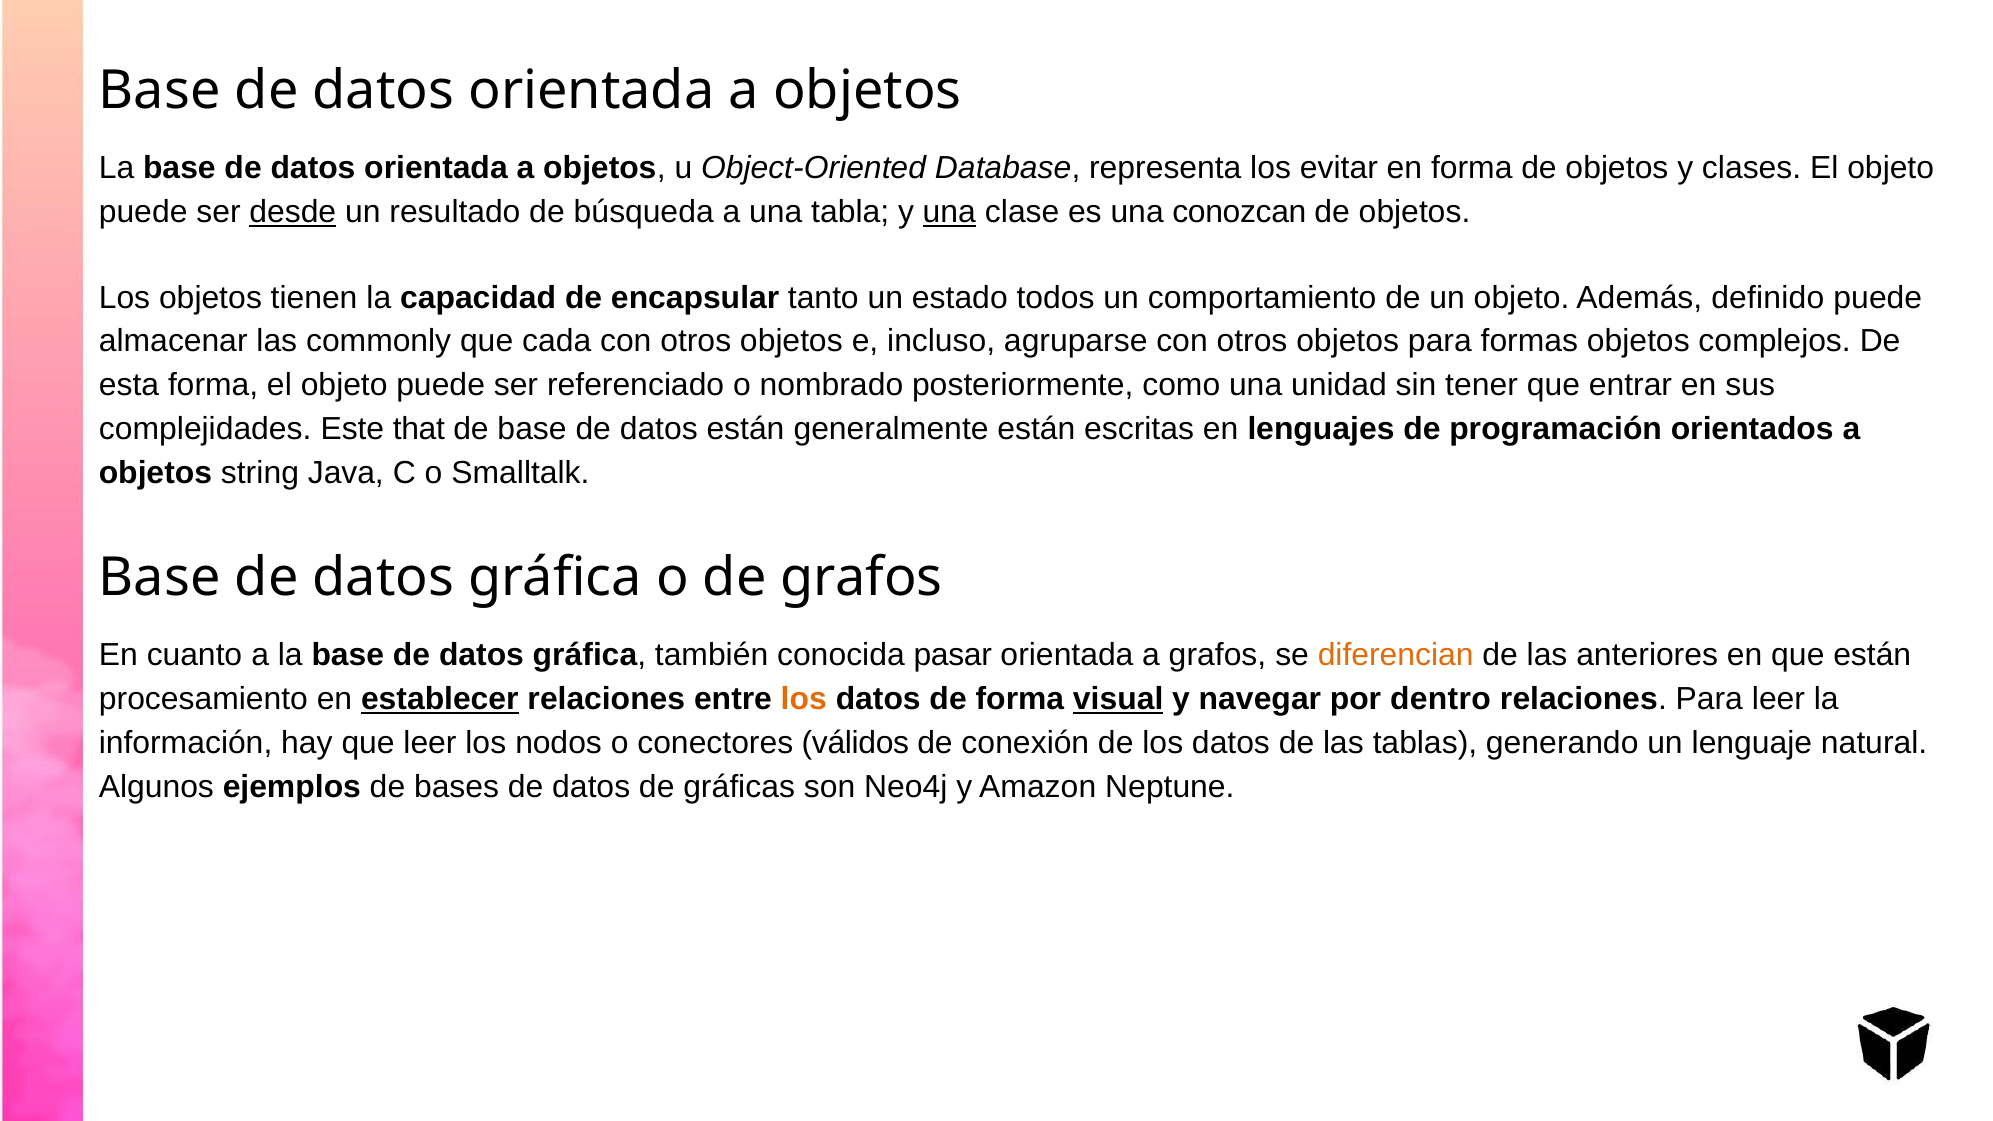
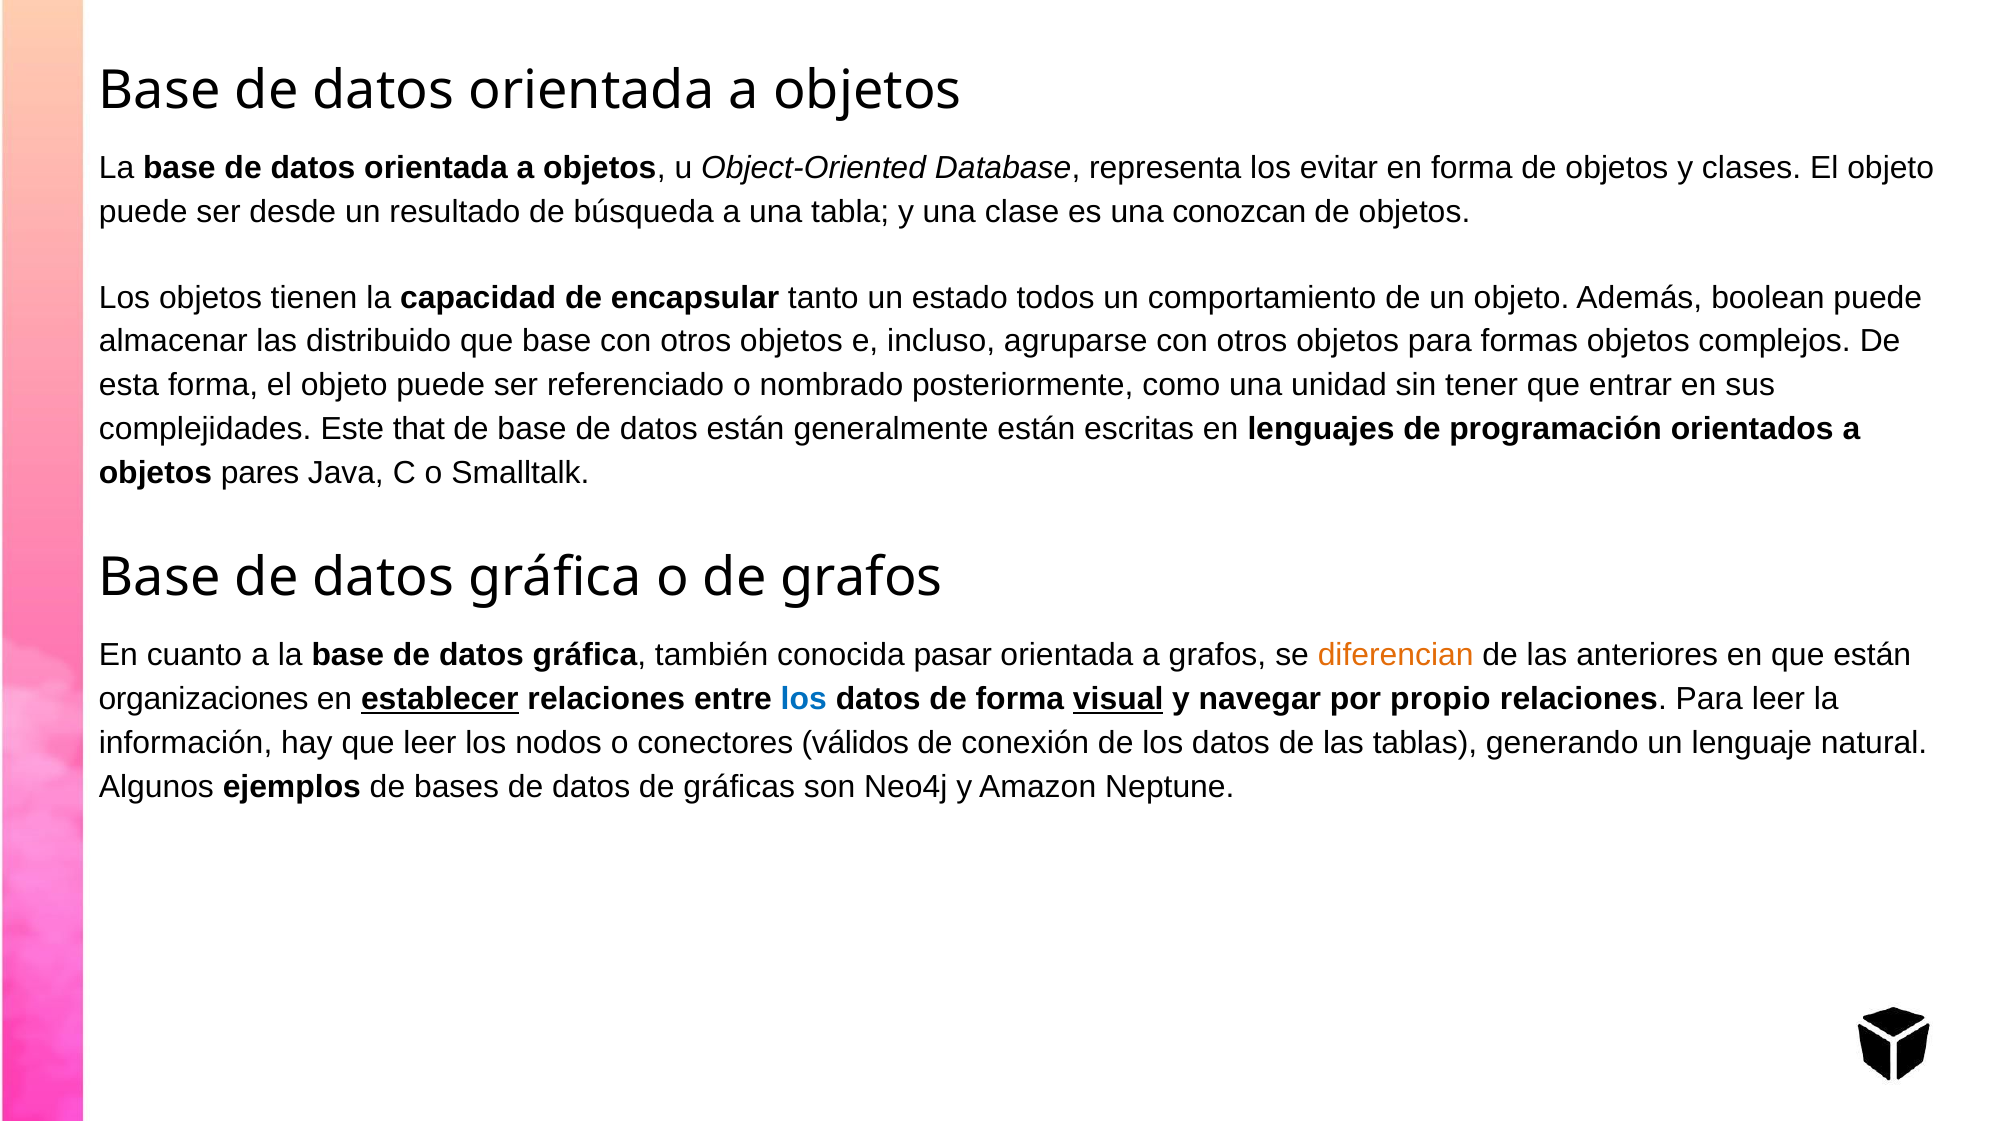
desde underline: present -> none
una at (949, 212) underline: present -> none
definido: definido -> boolean
commonly: commonly -> distribuido
que cada: cada -> base
string: string -> pares
procesamiento: procesamiento -> organizaciones
los at (804, 699) colour: orange -> blue
dentro: dentro -> propio
